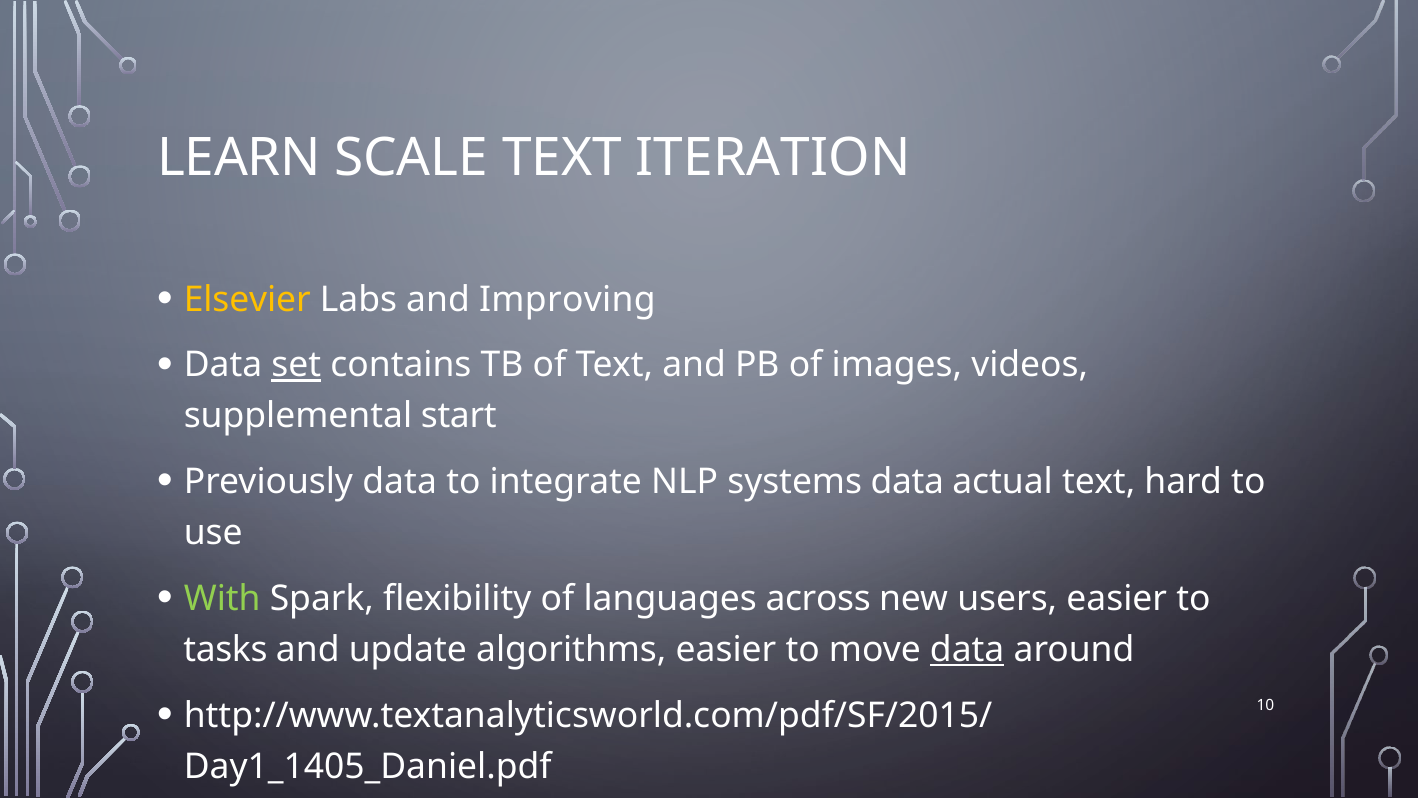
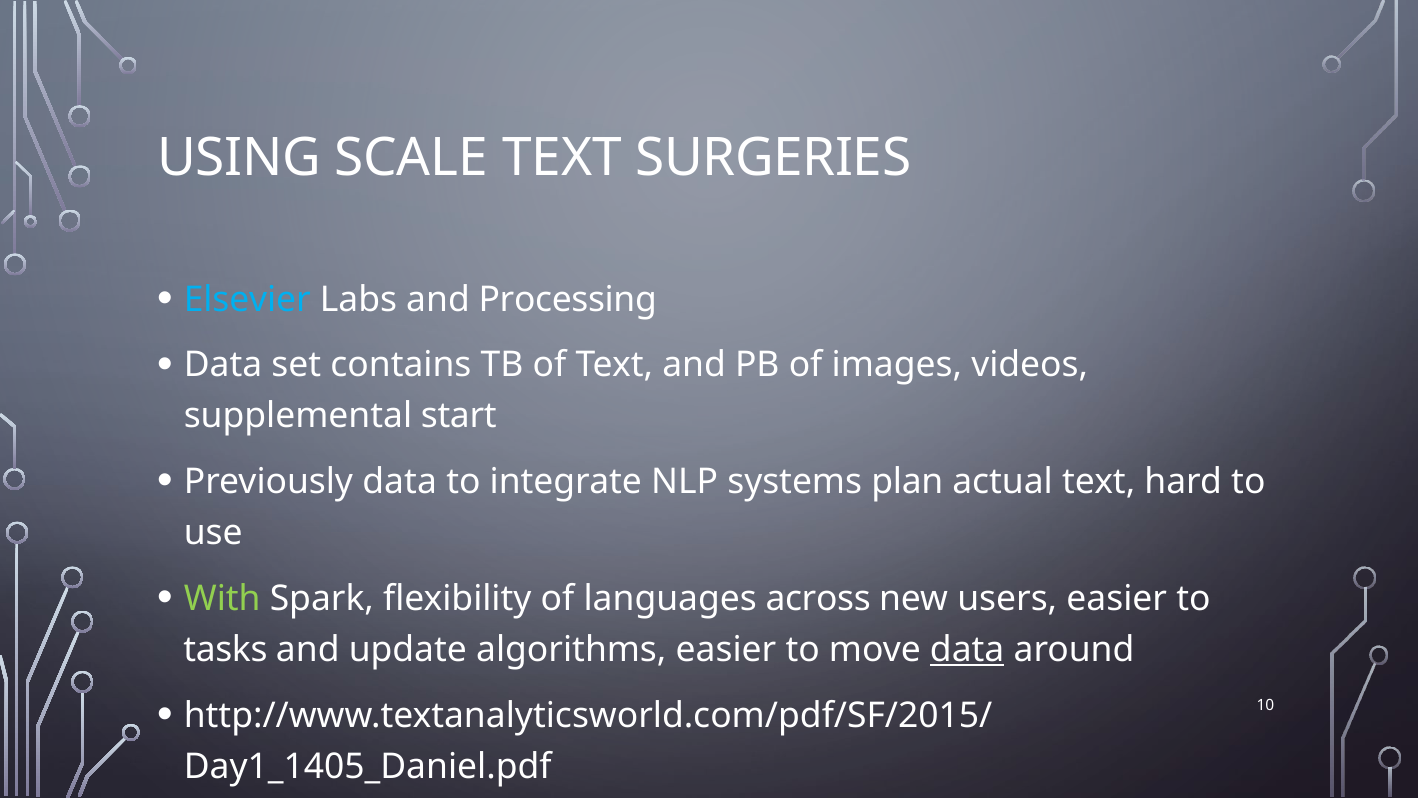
LEARN: LEARN -> USING
ITERATION: ITERATION -> SURGERIES
Elsevier colour: yellow -> light blue
Improving: Improving -> Processing
set underline: present -> none
systems data: data -> plan
